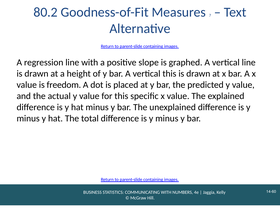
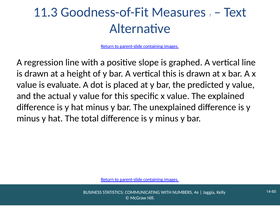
80.2: 80.2 -> 11.3
freedom: freedom -> evaluate
